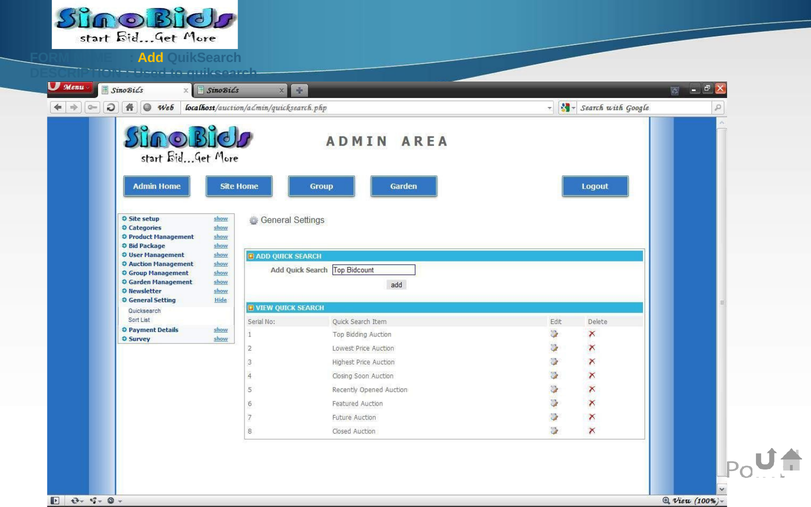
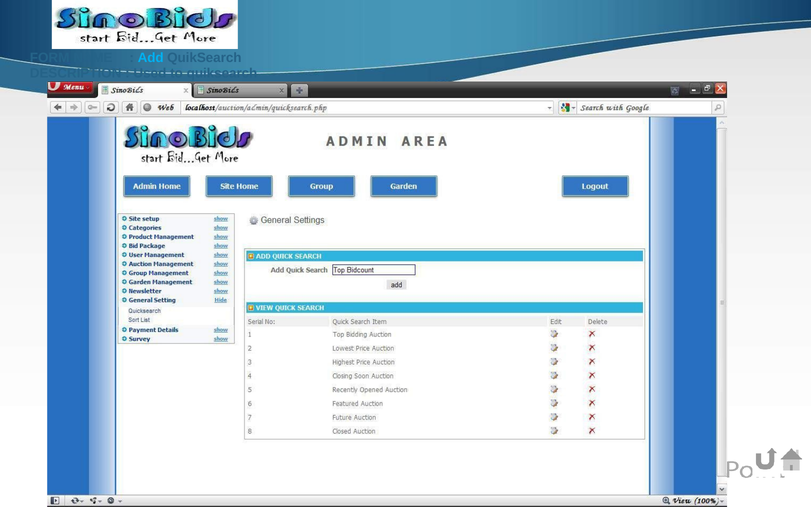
Add colour: yellow -> light blue
